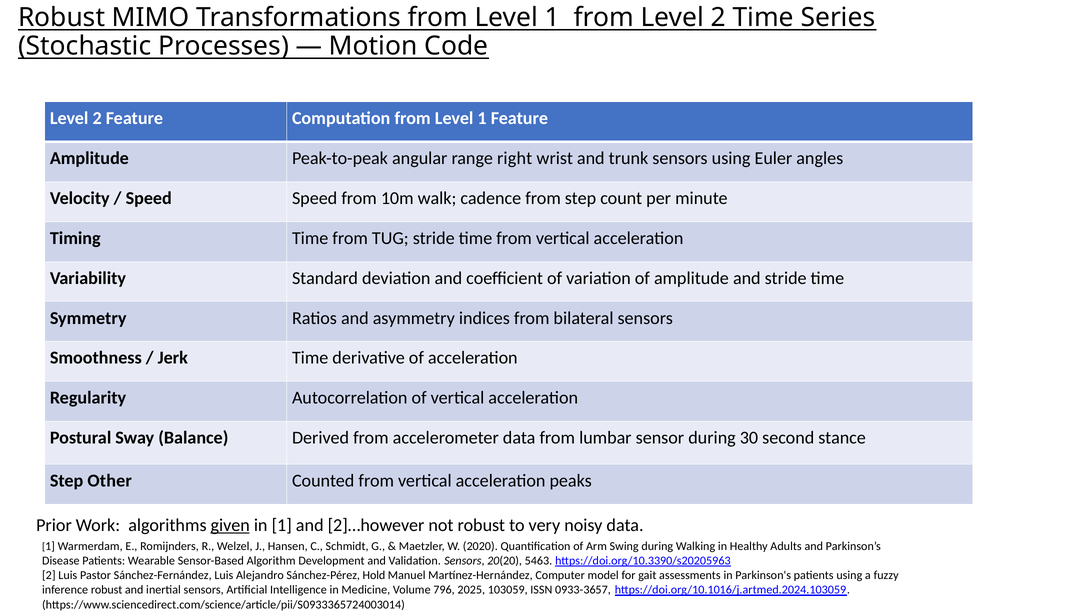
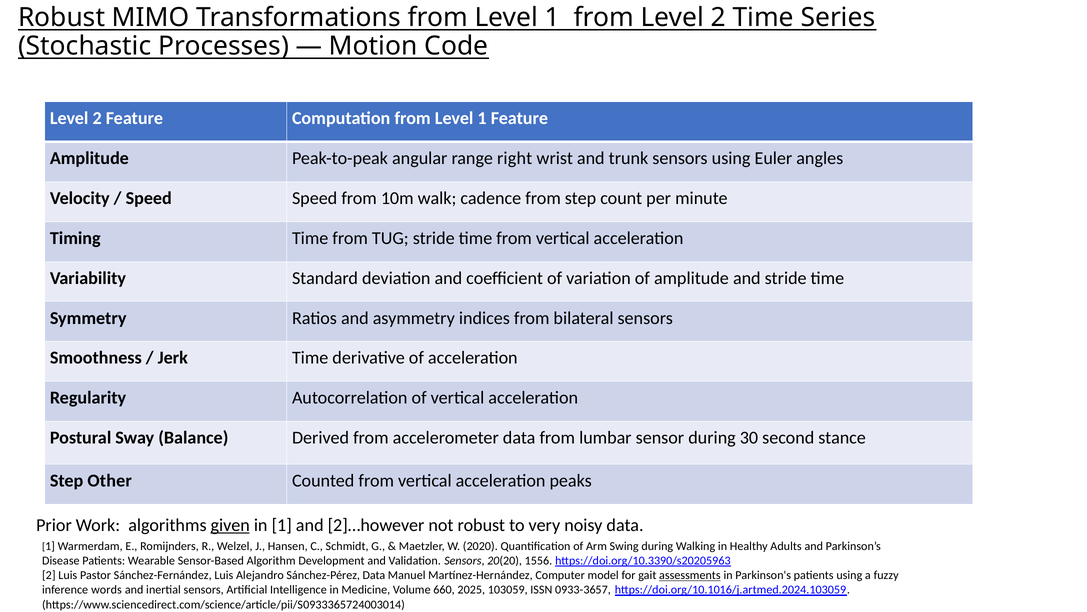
5463: 5463 -> 1556
Sánchez-Pérez Hold: Hold -> Data
assessments underline: none -> present
inference robust: robust -> words
796: 796 -> 660
